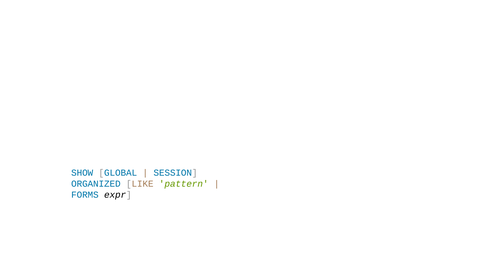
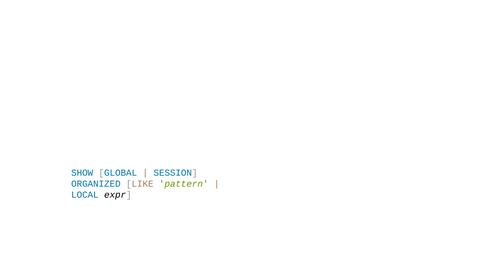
FORMS: FORMS -> LOCAL
